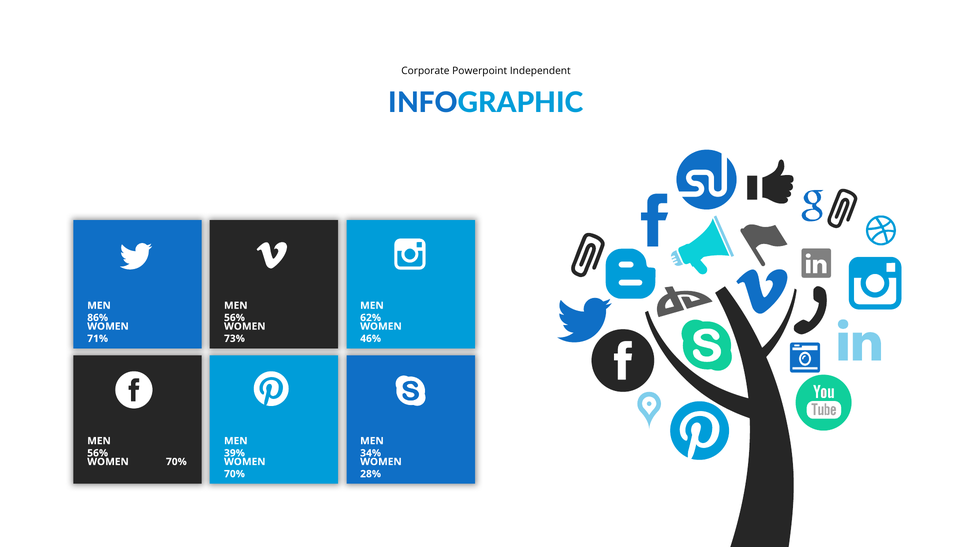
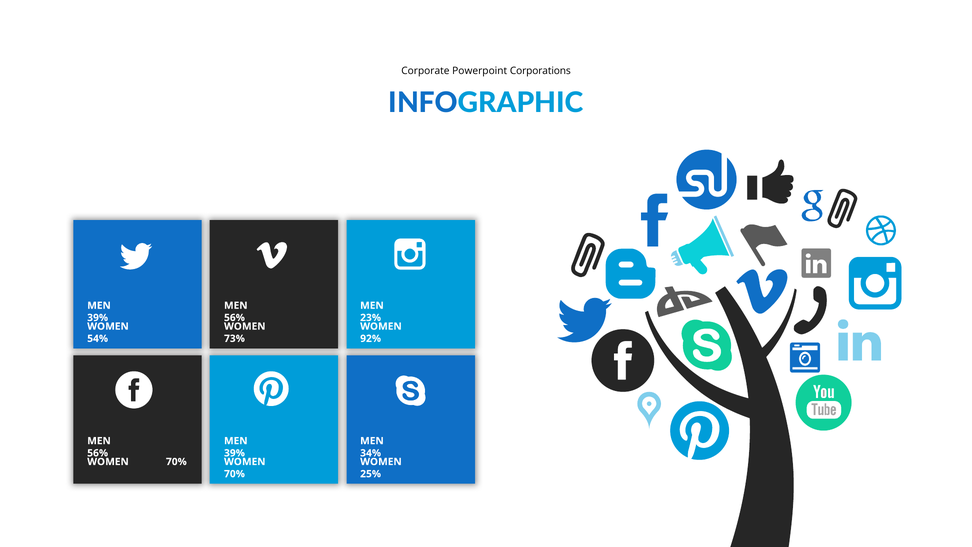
Independent: Independent -> Corporations
86% at (98, 318): 86% -> 39%
62%: 62% -> 23%
71%: 71% -> 54%
46%: 46% -> 92%
28%: 28% -> 25%
